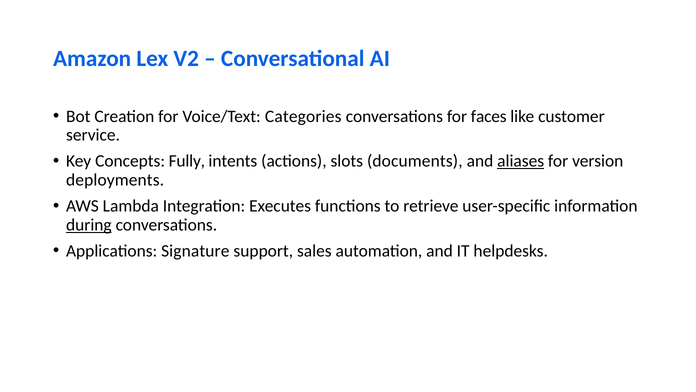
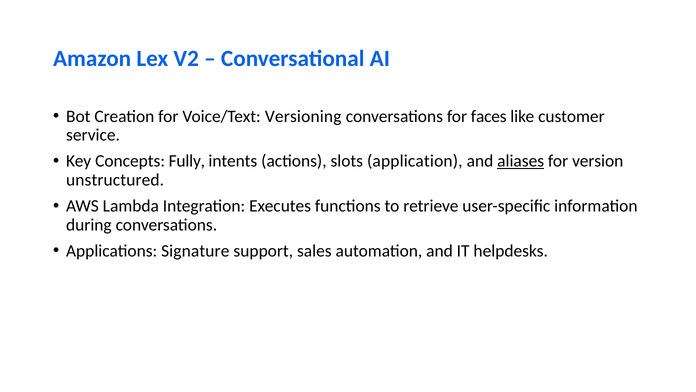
Categories: Categories -> Versioning
documents: documents -> application
deployments: deployments -> unstructured
during underline: present -> none
